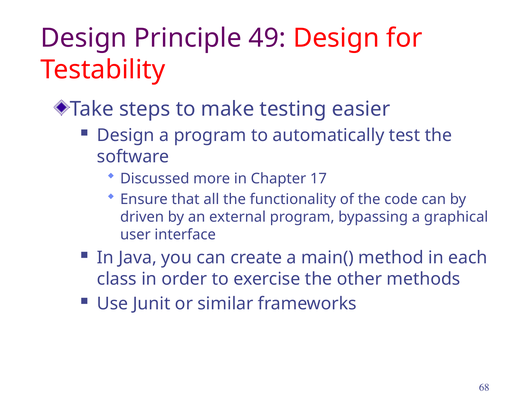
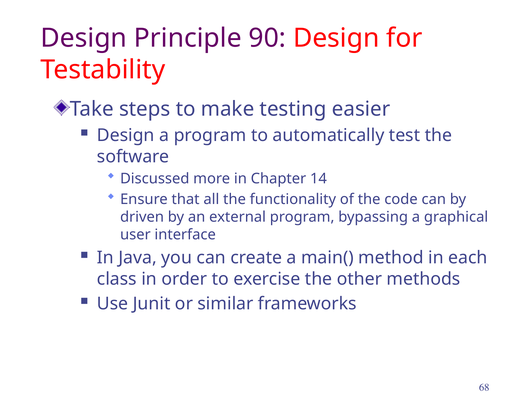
49: 49 -> 90
17: 17 -> 14
